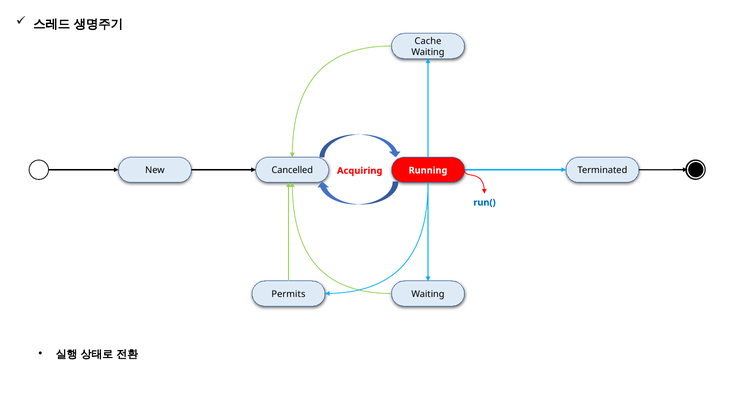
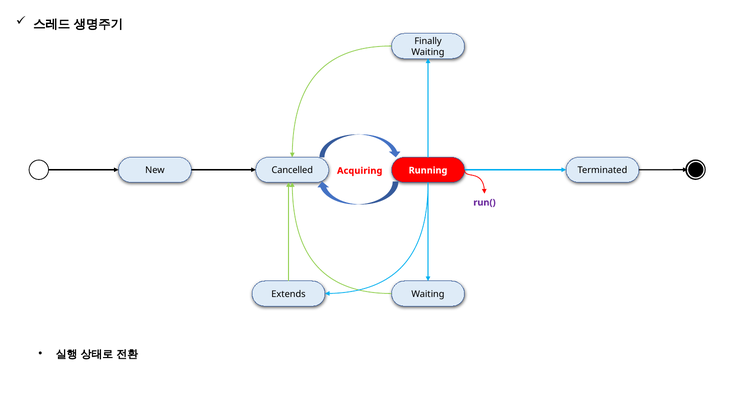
Cache: Cache -> Finally
run( colour: blue -> purple
Permits: Permits -> Extends
